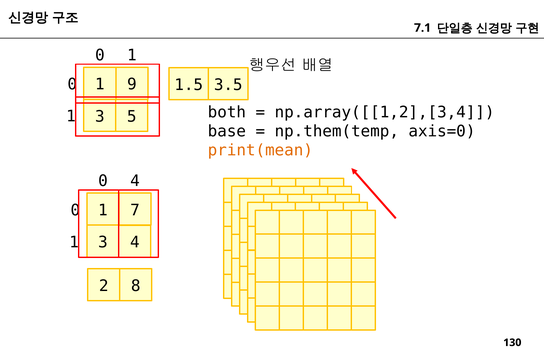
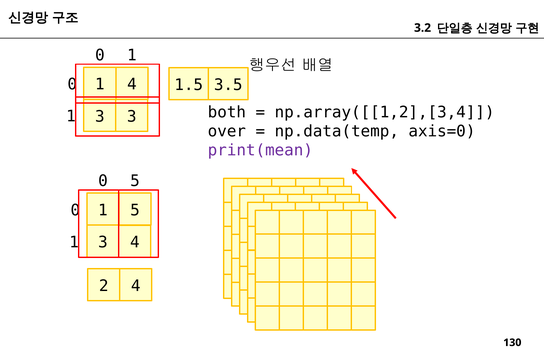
7.1: 7.1 -> 3.2
1 9: 9 -> 4
3 5: 5 -> 3
base: base -> over
np.them(temp: np.them(temp -> np.data(temp
print(mean colour: orange -> purple
0 4: 4 -> 5
1 7: 7 -> 5
2 8: 8 -> 4
